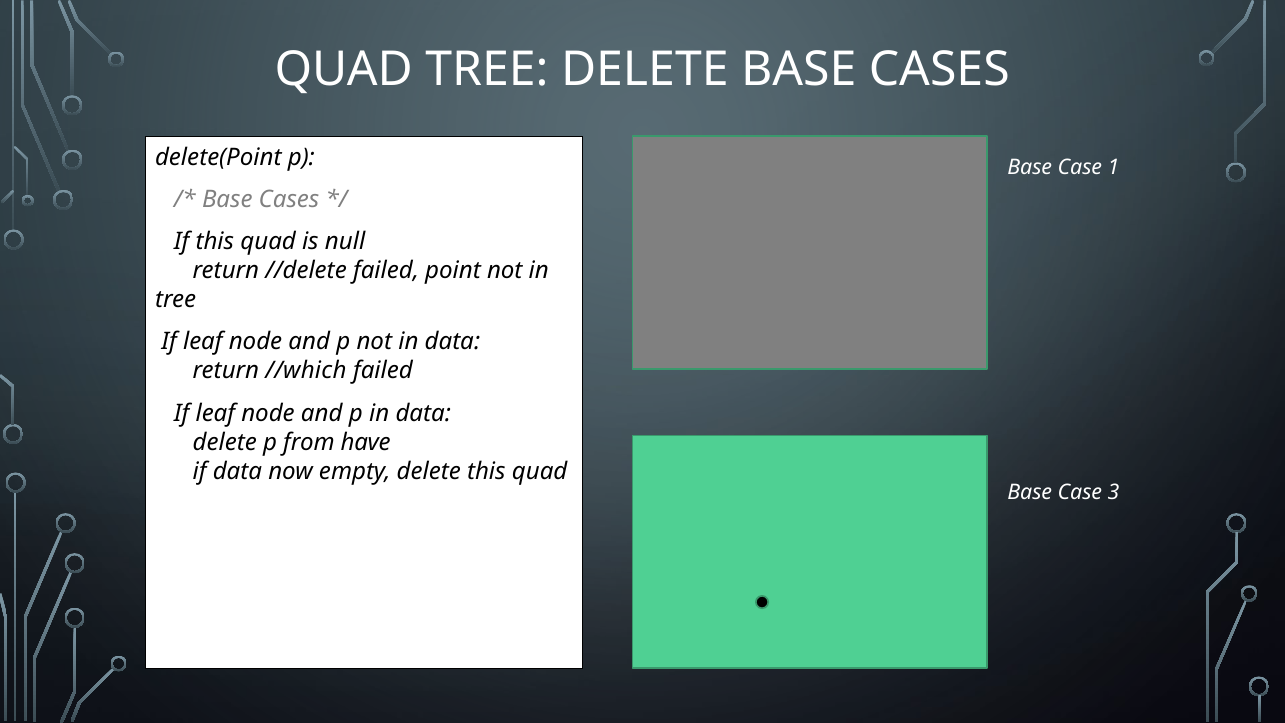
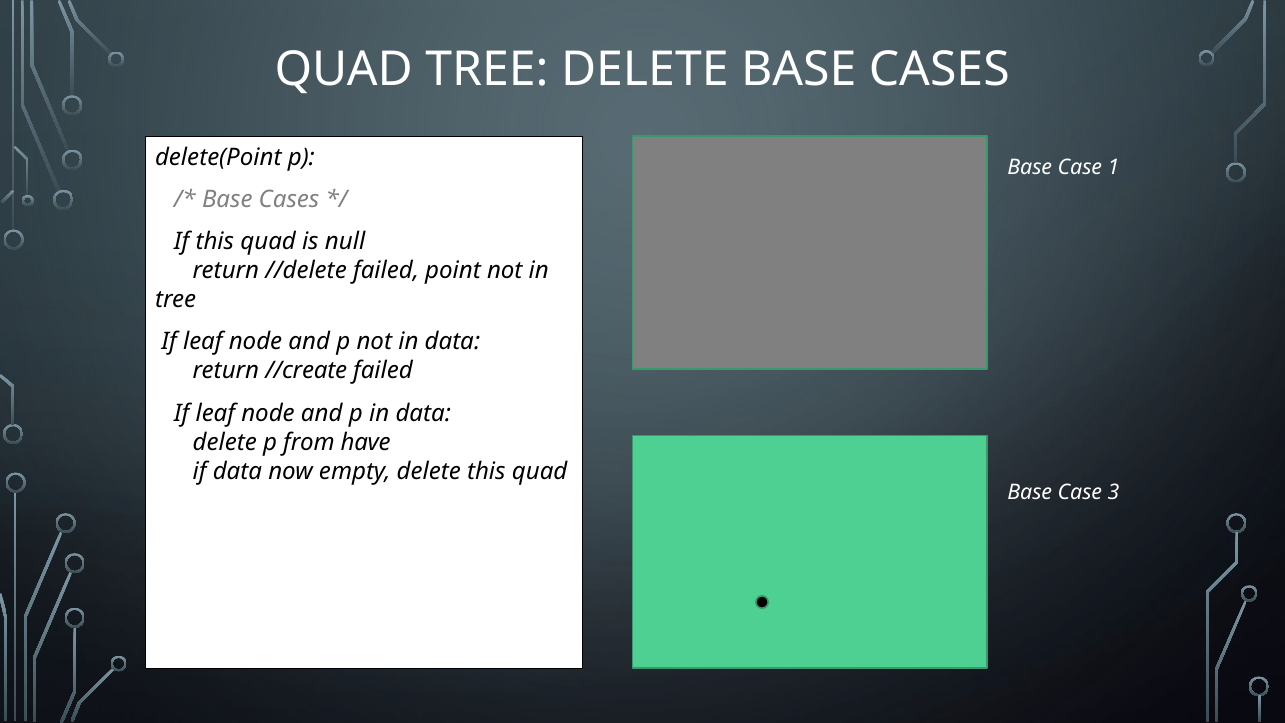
//which: //which -> //create
